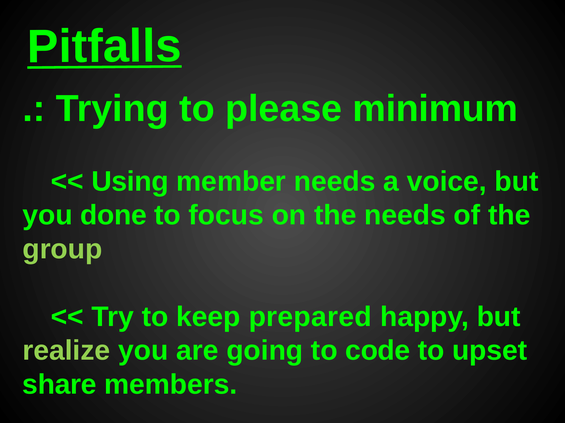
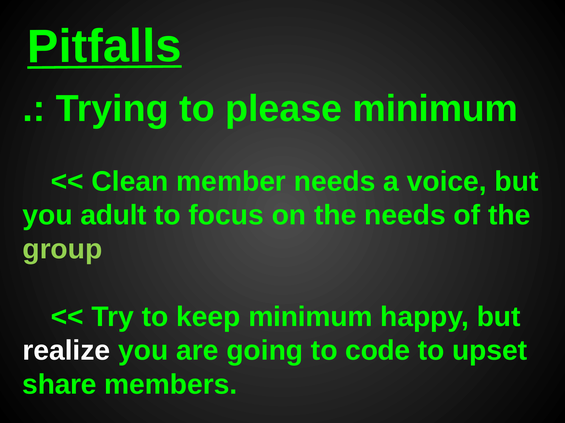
Using: Using -> Clean
done: done -> adult
keep prepared: prepared -> minimum
realize colour: light green -> white
